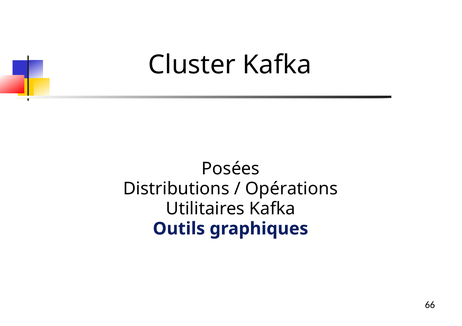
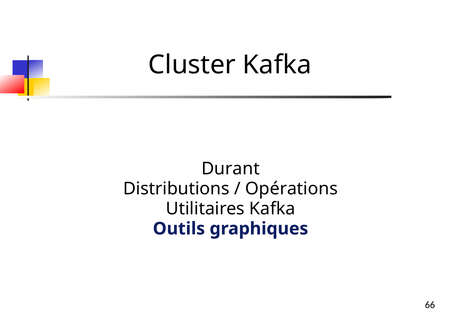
Posées: Posées -> Durant
